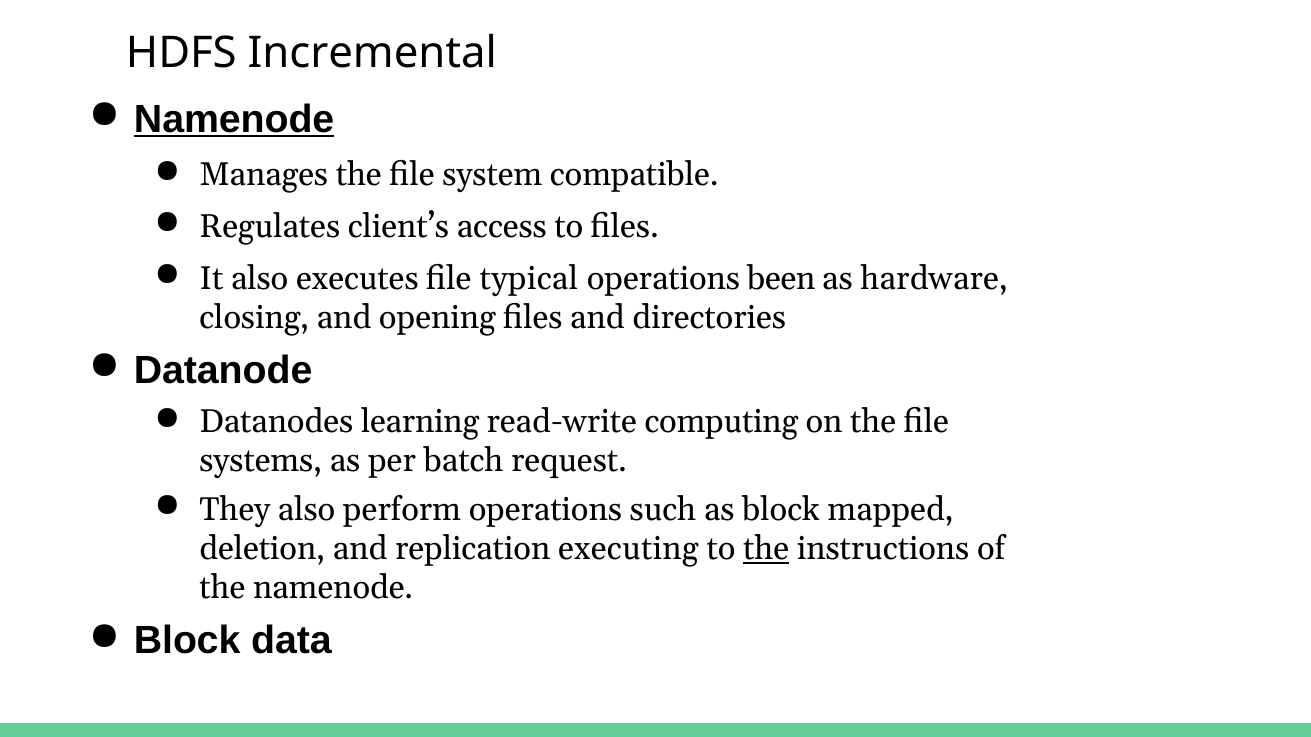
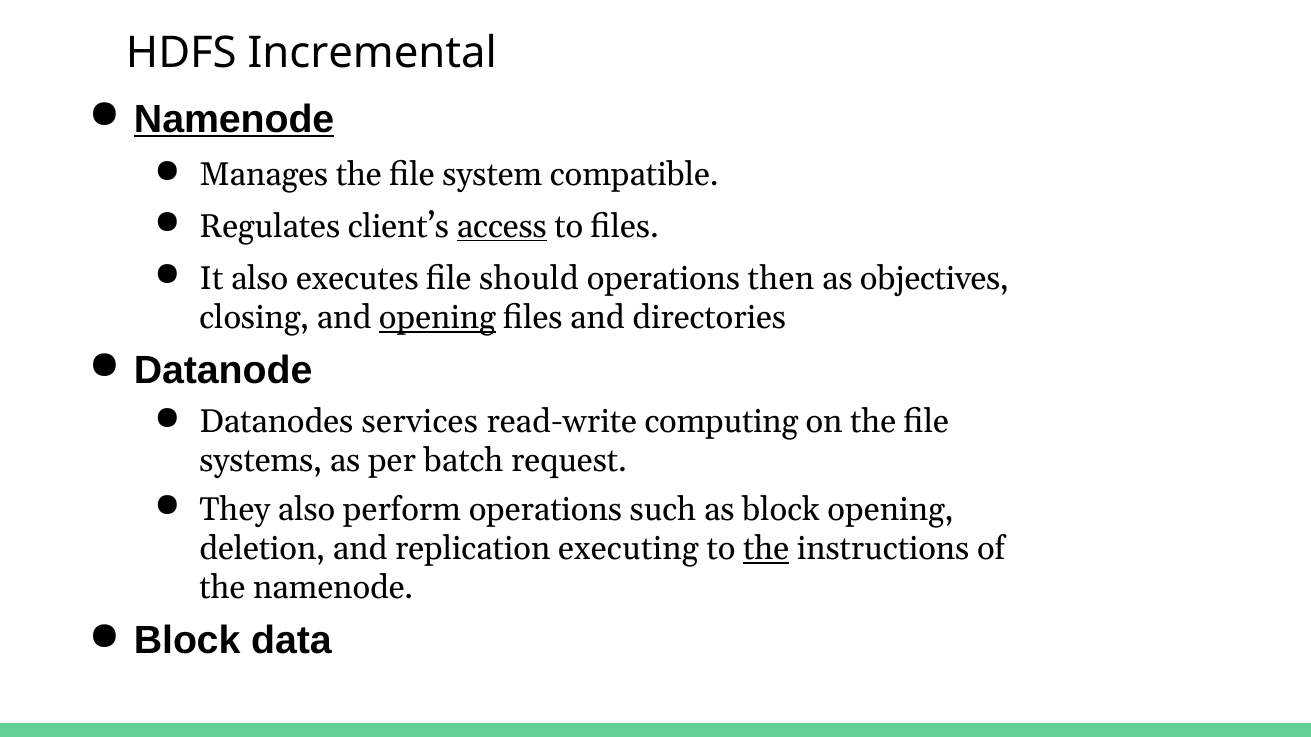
access underline: none -> present
typical: typical -> should
been: been -> then
hardware: hardware -> objectives
opening at (437, 318) underline: none -> present
learning: learning -> services
block mapped: mapped -> opening
